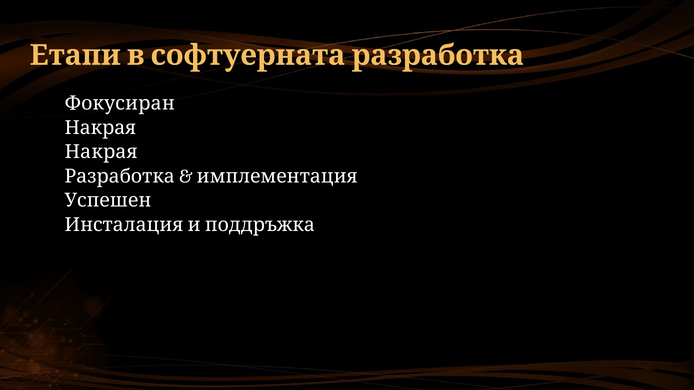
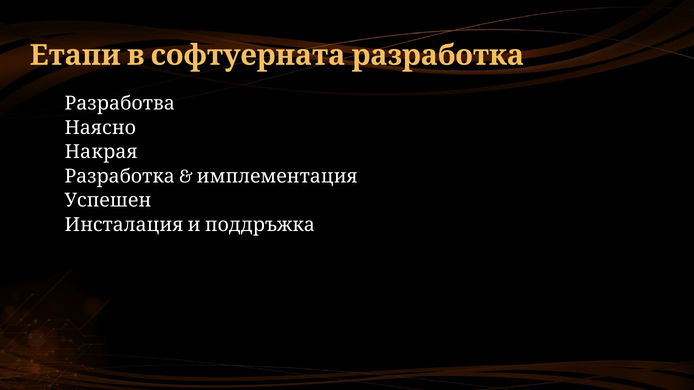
Фокусиран: Фокусиран -> Разработва
Накрая at (100, 128): Накрая -> Наясно
